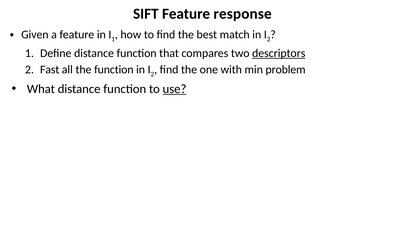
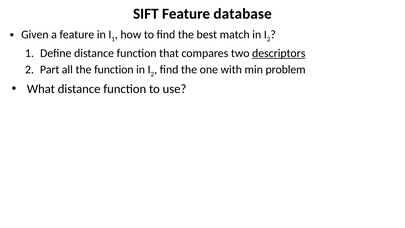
response: response -> database
Fast: Fast -> Part
use underline: present -> none
